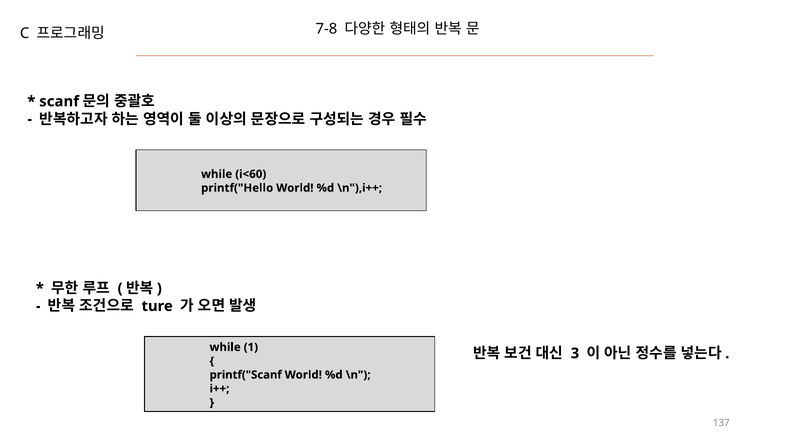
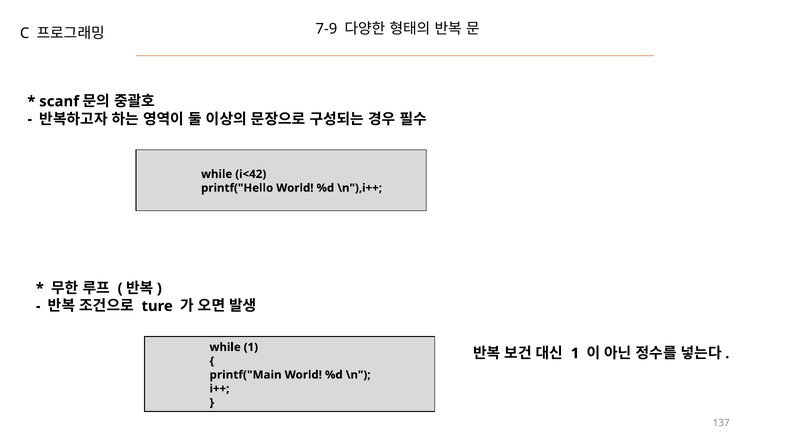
7-8: 7-8 -> 7-9
i<60: i<60 -> i<42
3 at (575, 354): 3 -> 1
printf("Scanf: printf("Scanf -> printf("Main
